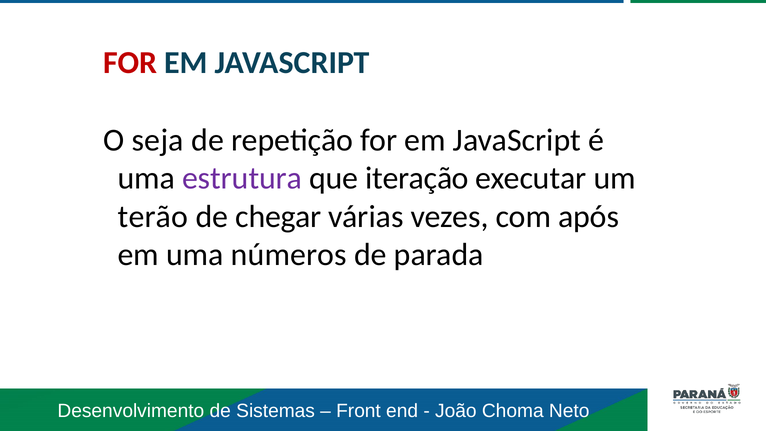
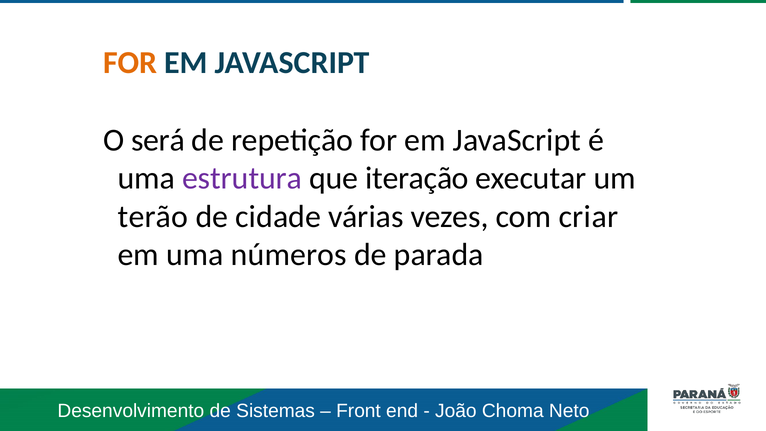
FOR at (130, 63) colour: red -> orange
seja: seja -> será
chegar: chegar -> cidade
após: após -> criar
